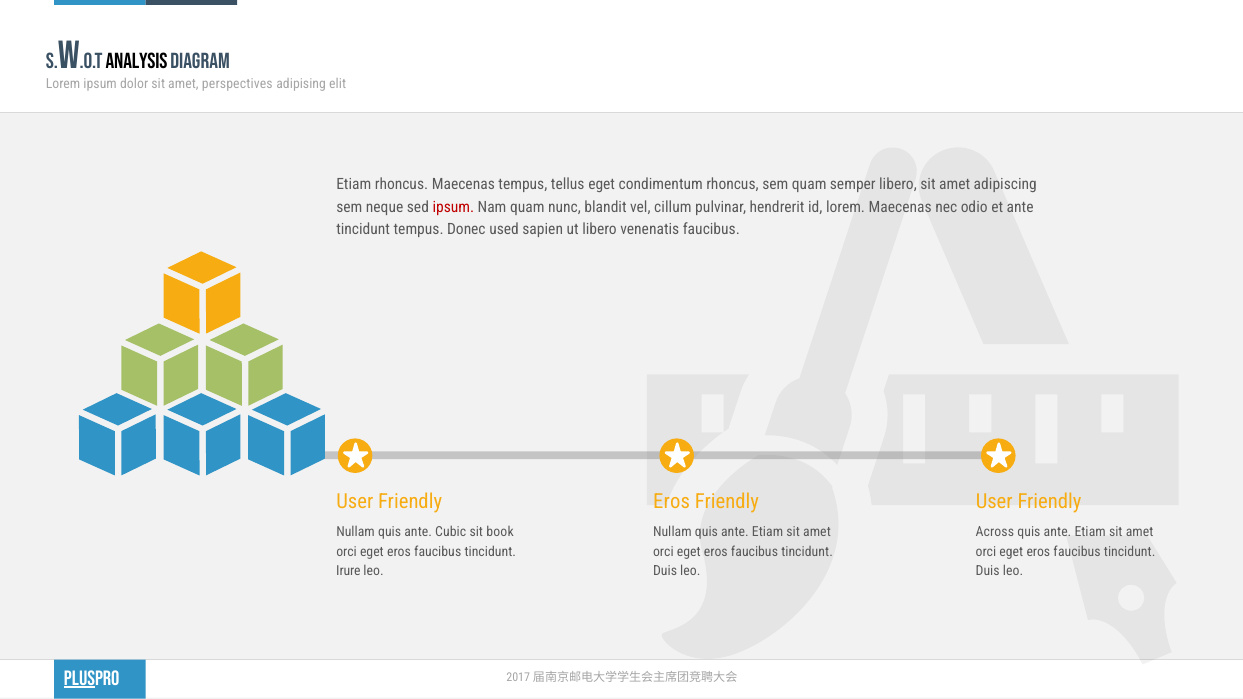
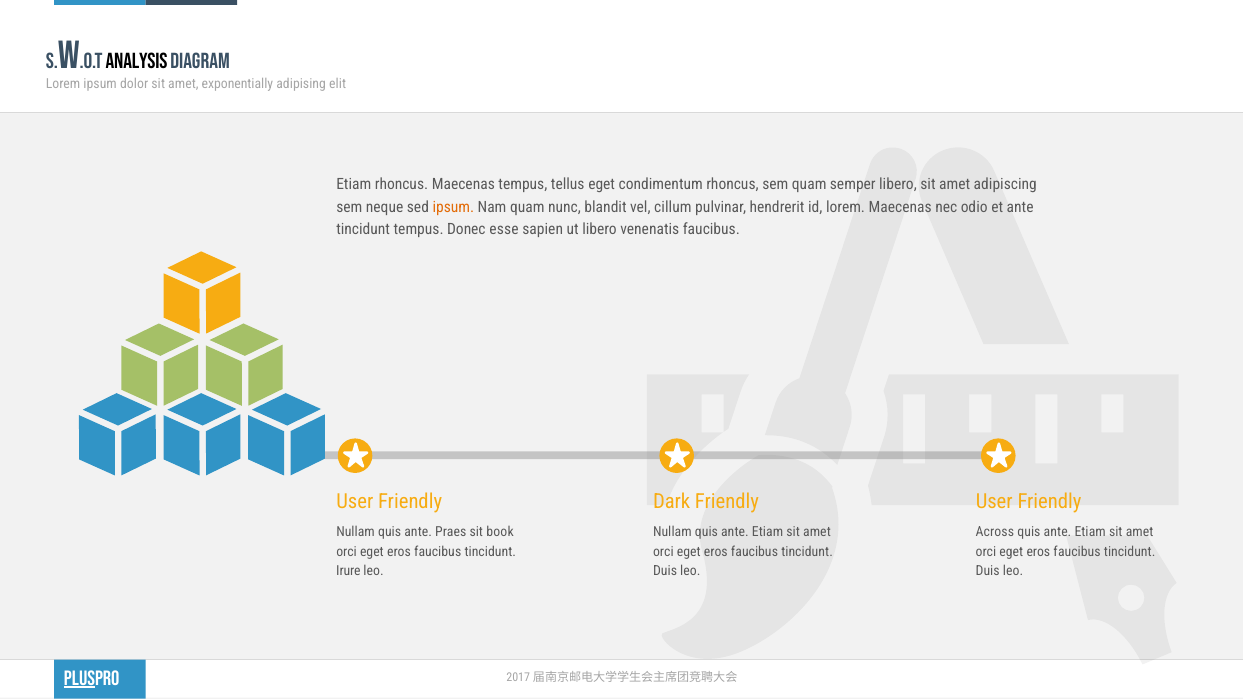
perspectives: perspectives -> exponentially
ipsum at (453, 207) colour: red -> orange
used: used -> esse
Eros at (672, 502): Eros -> Dark
Cubic: Cubic -> Praes
